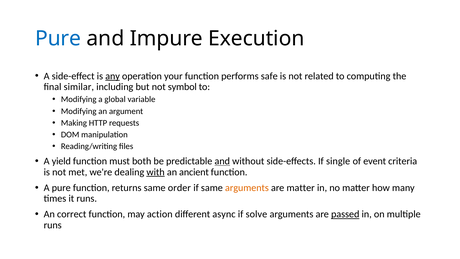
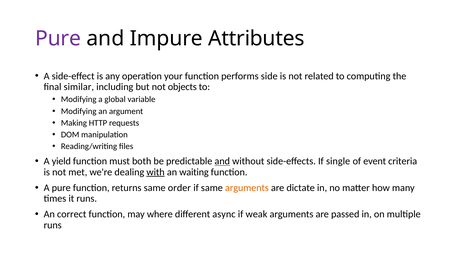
Pure at (58, 39) colour: blue -> purple
Execution: Execution -> Attributes
any underline: present -> none
safe: safe -> side
symbol: symbol -> objects
ancient: ancient -> waiting
are matter: matter -> dictate
action: action -> where
solve: solve -> weak
passed underline: present -> none
